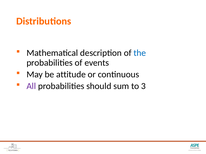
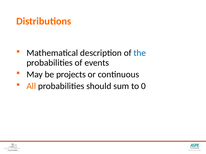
attitude: attitude -> projects
All colour: purple -> orange
3: 3 -> 0
